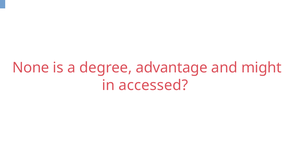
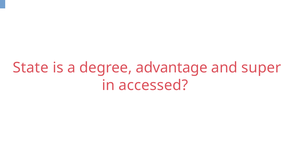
None: None -> State
might: might -> super
